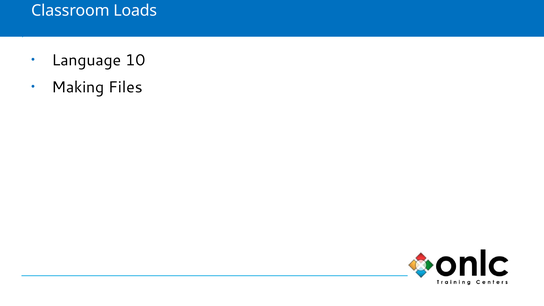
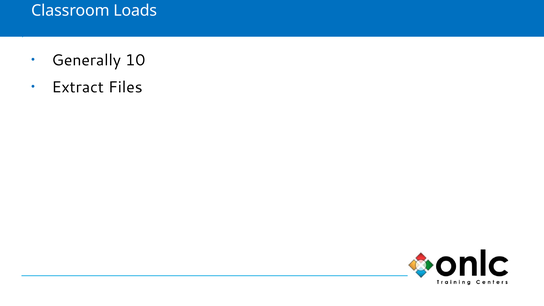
Language: Language -> Generally
Making: Making -> Extract
